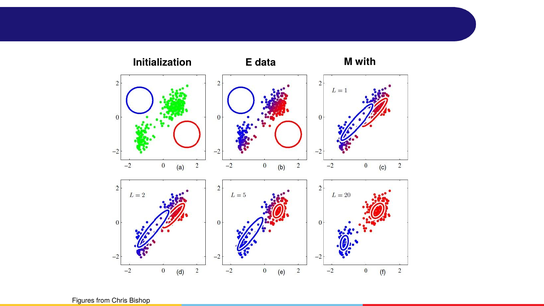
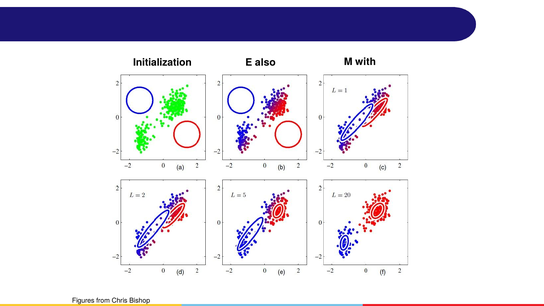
data: data -> also
